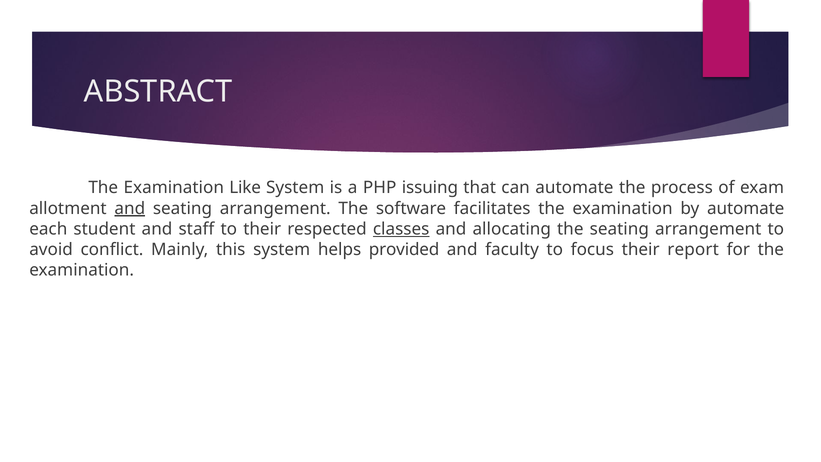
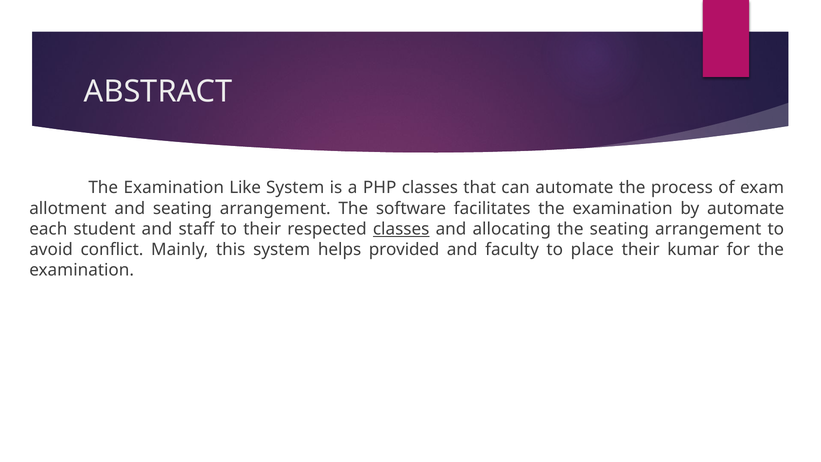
PHP issuing: issuing -> classes
and at (130, 208) underline: present -> none
focus: focus -> place
report: report -> kumar
